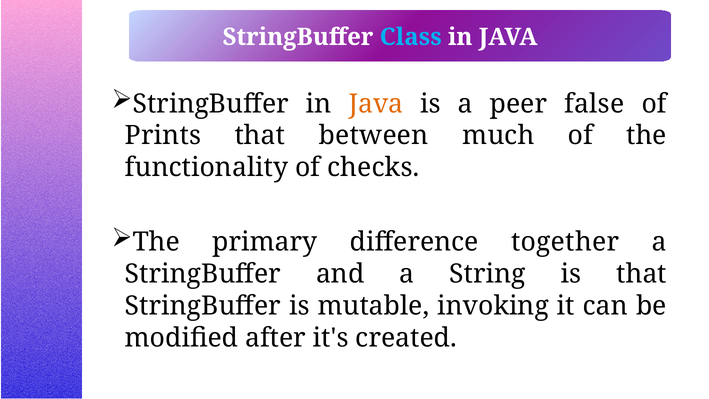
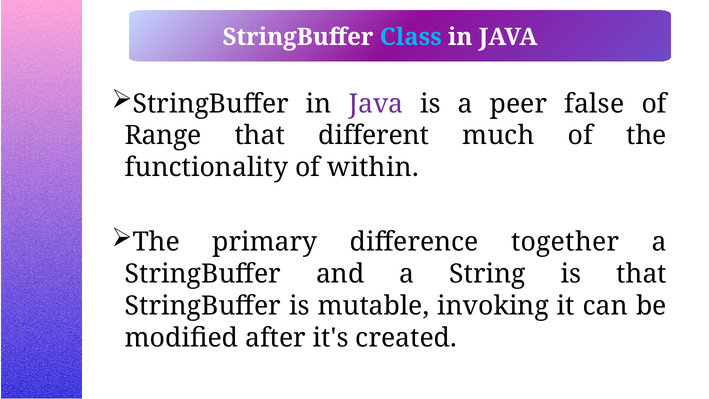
Java at (376, 104) colour: orange -> purple
Prints: Prints -> Range
between: between -> different
checks: checks -> within
